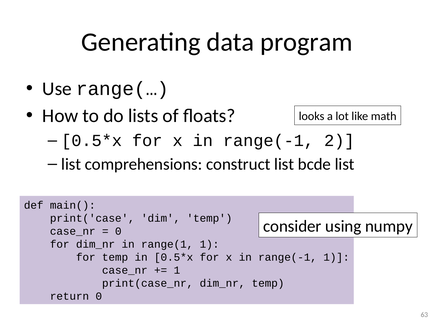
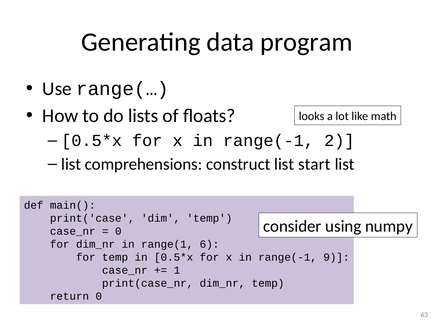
bcde: bcde -> start
range(1 1: 1 -> 6
range(-1 1: 1 -> 9
